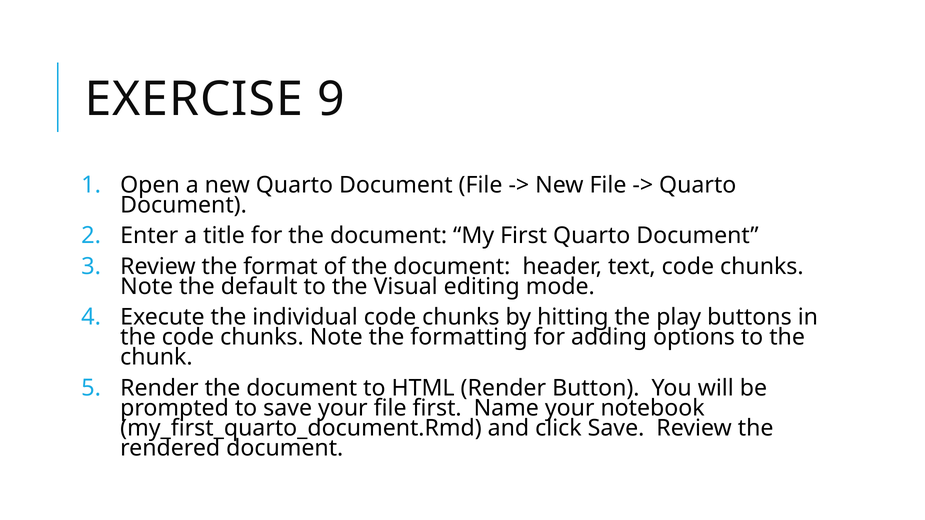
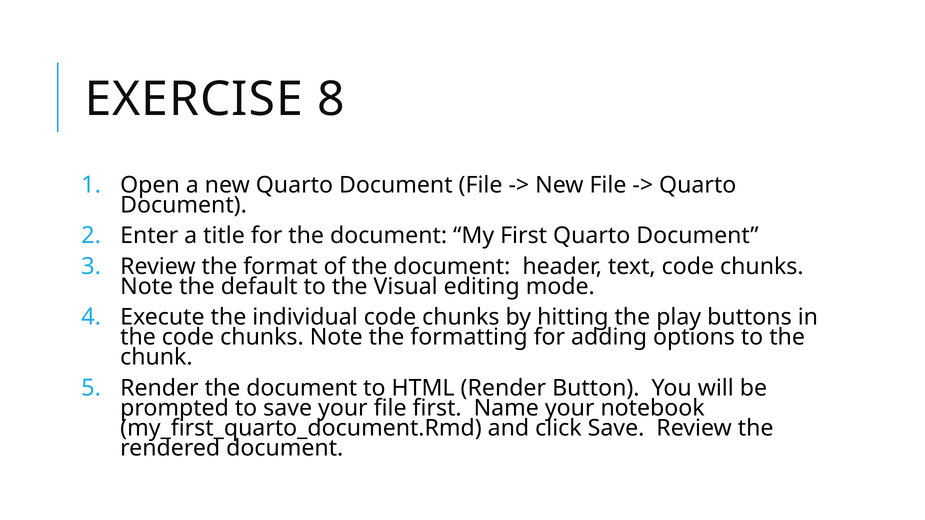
9: 9 -> 8
